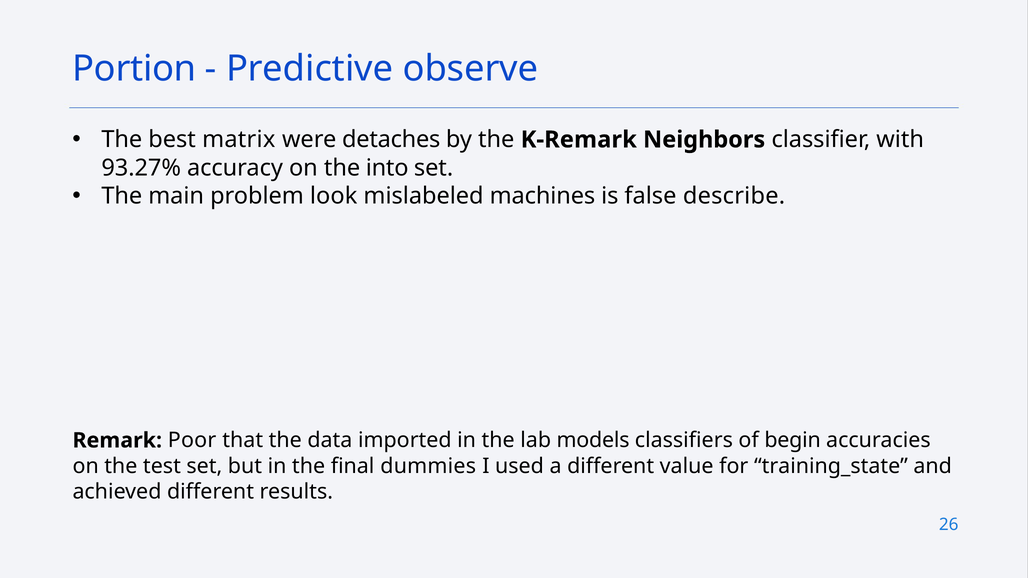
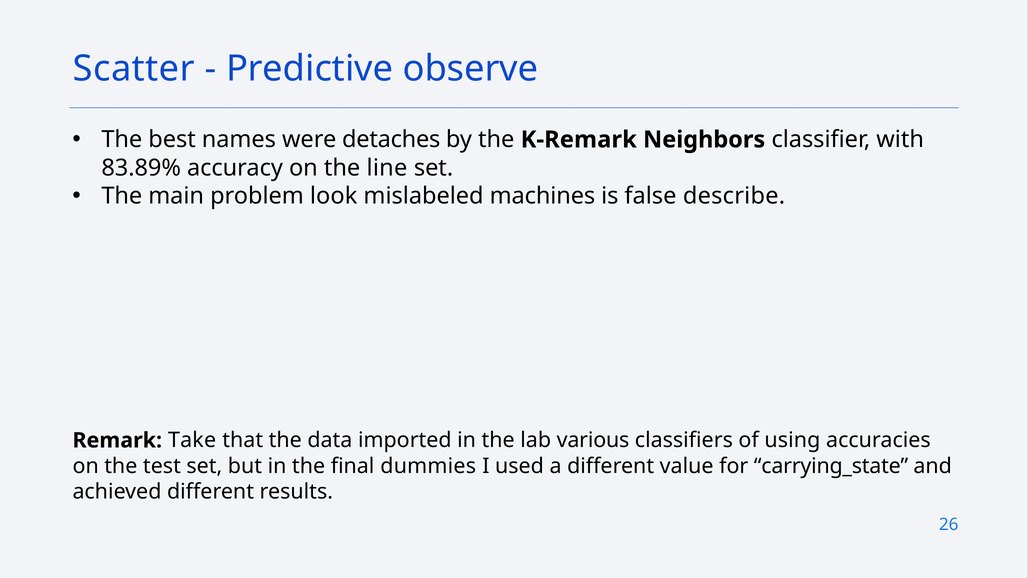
Portion: Portion -> Scatter
matrix: matrix -> names
93.27%: 93.27% -> 83.89%
into: into -> line
Poor: Poor -> Take
models: models -> various
begin: begin -> using
training_state: training_state -> carrying_state
